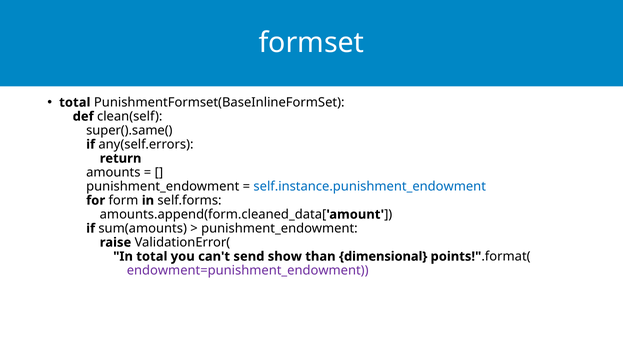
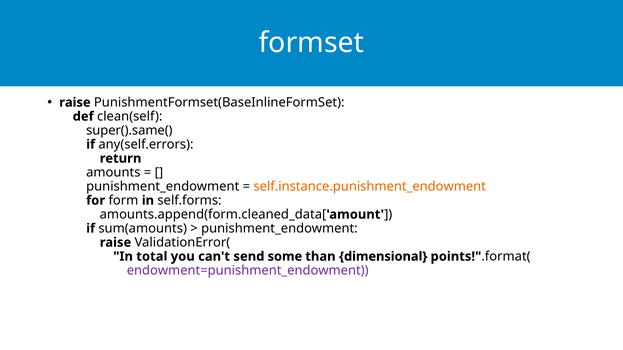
total at (75, 103): total -> raise
self.instance.punishment_endowment colour: blue -> orange
show: show -> some
